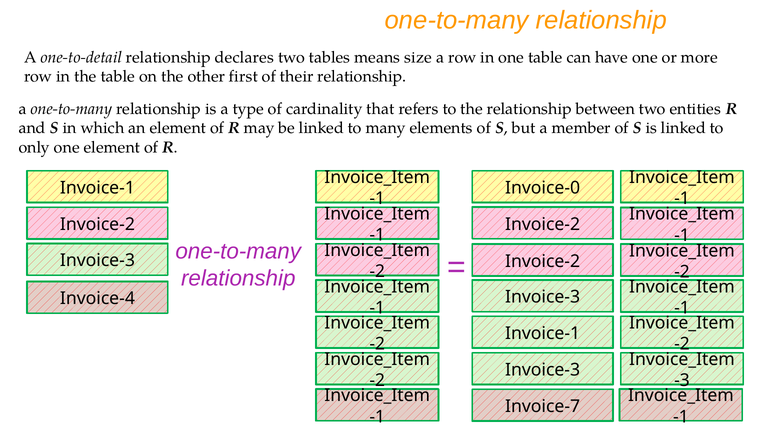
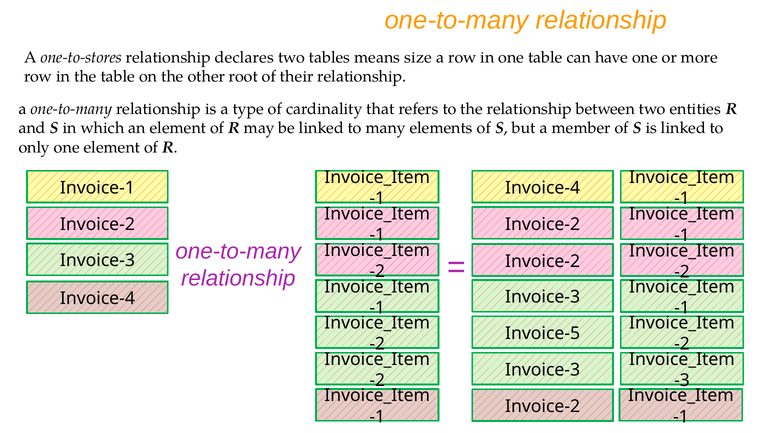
one-to-detail: one-to-detail -> one-to-stores
first: first -> root
Invoice-0 at (543, 188): Invoice-0 -> Invoice-4
Invoice-1 at (543, 333): Invoice-1 -> Invoice-5
Invoice-7 at (543, 406): Invoice-7 -> Invoice-2
